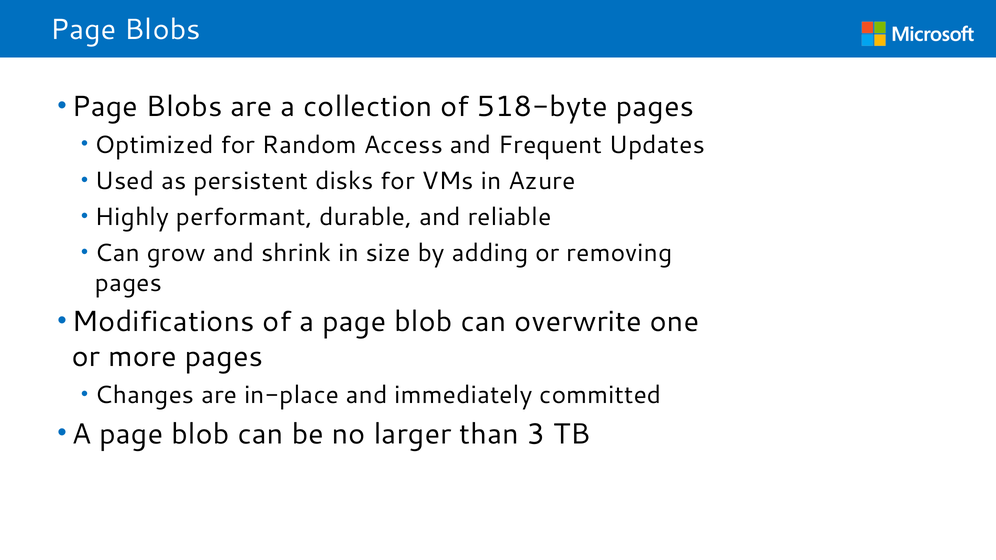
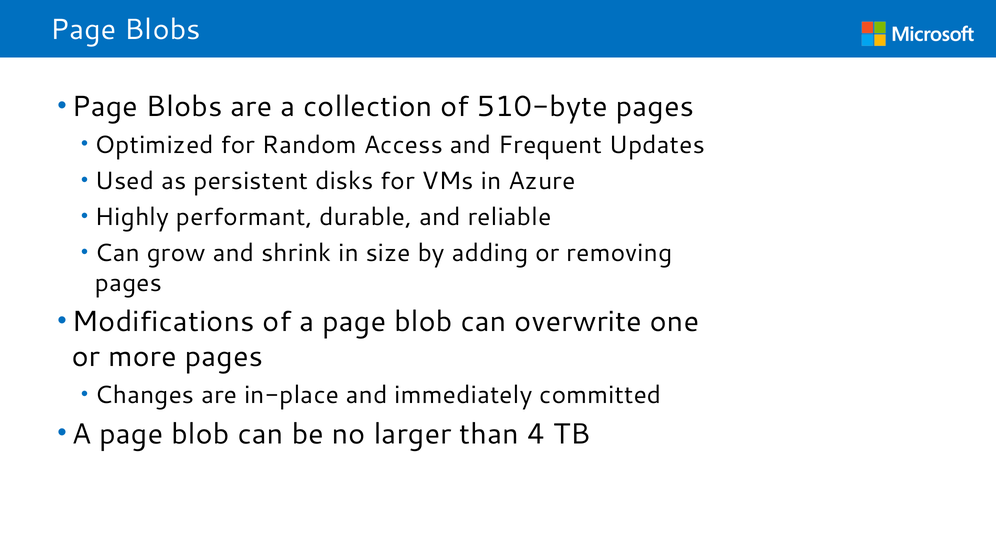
518-byte: 518-byte -> 510-byte
3: 3 -> 4
